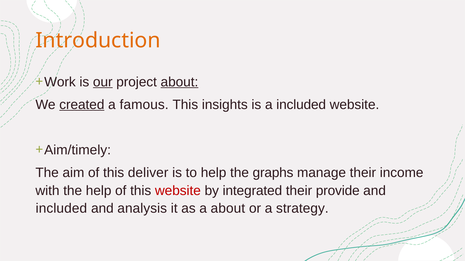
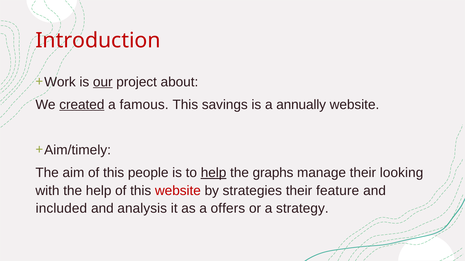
Introduction colour: orange -> red
about at (179, 82) underline: present -> none
insights: insights -> savings
a included: included -> annually
deliver: deliver -> people
help at (214, 173) underline: none -> present
income: income -> looking
integrated: integrated -> strategies
provide: provide -> feature
a about: about -> offers
